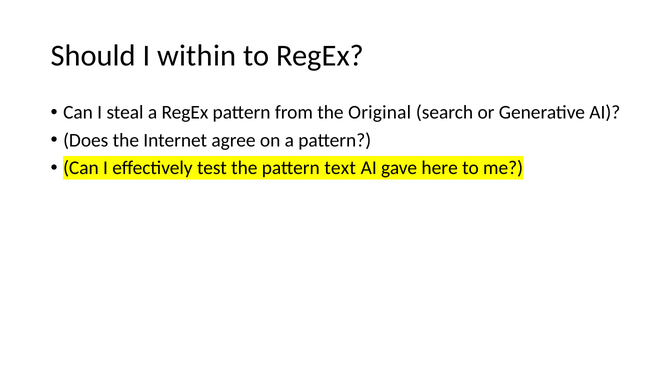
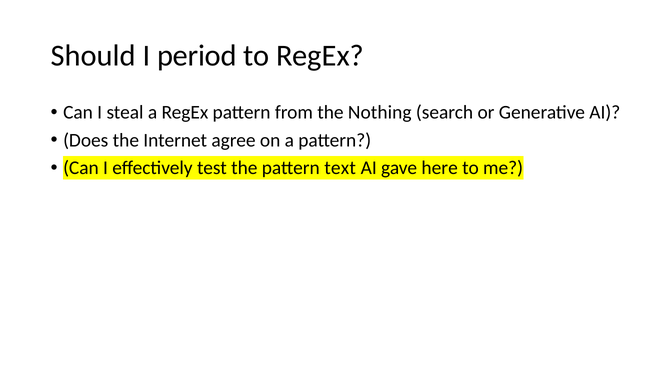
within: within -> period
Original: Original -> Nothing
